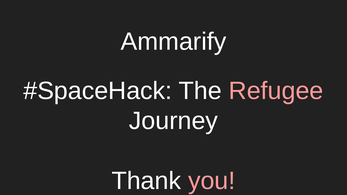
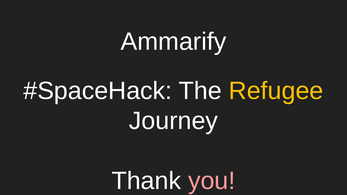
Refugee colour: pink -> yellow
